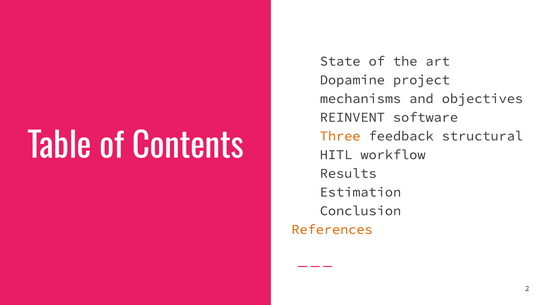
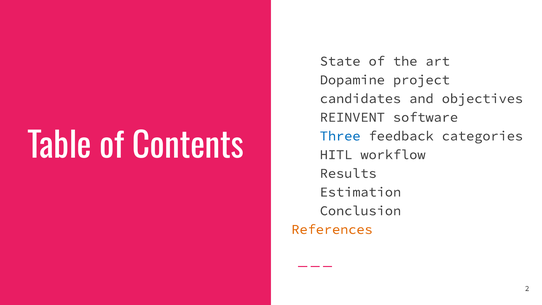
mechanisms: mechanisms -> candidates
Three colour: orange -> blue
structural: structural -> categories
